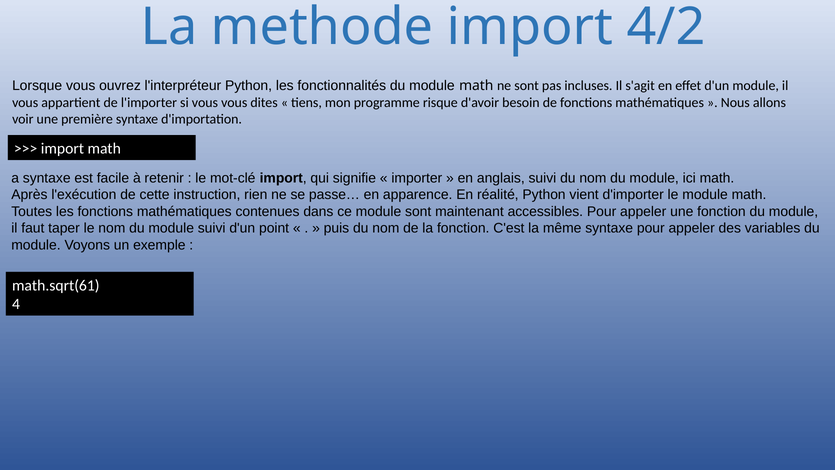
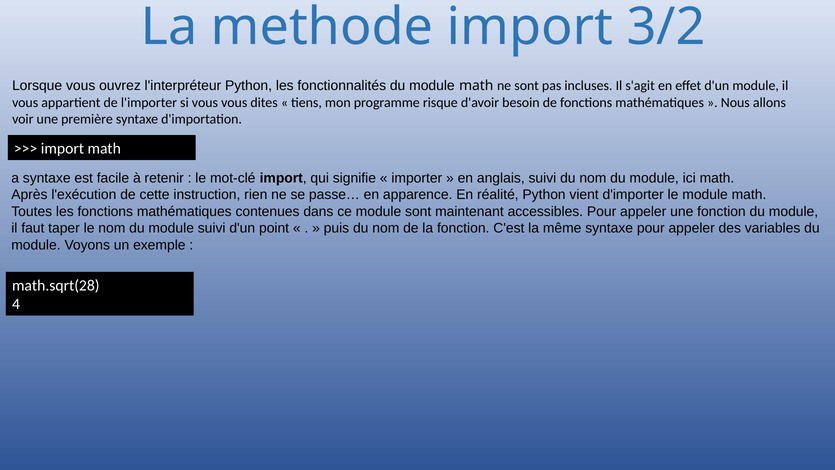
4/2: 4/2 -> 3/2
math.sqrt(61: math.sqrt(61 -> math.sqrt(28
